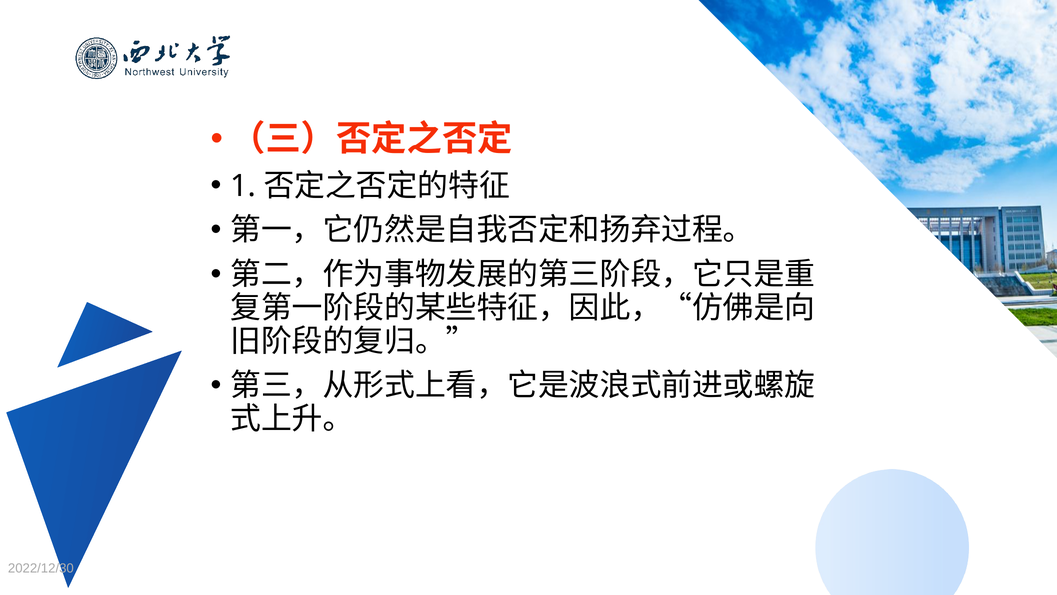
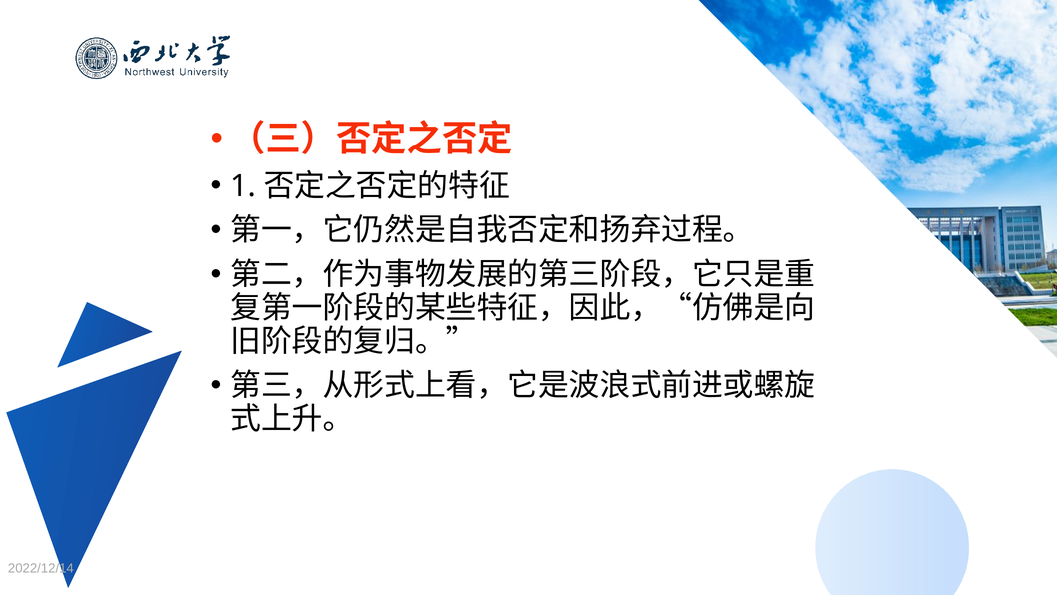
2022/12/30: 2022/12/30 -> 2022/12/14
